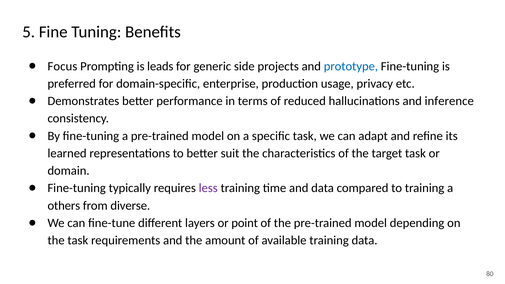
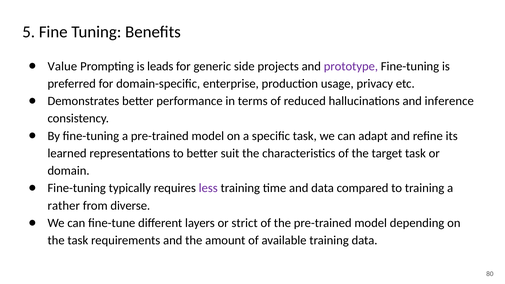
Focus: Focus -> Value
prototype colour: blue -> purple
others: others -> rather
point: point -> strict
